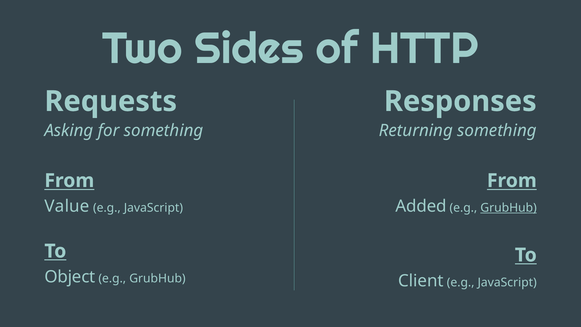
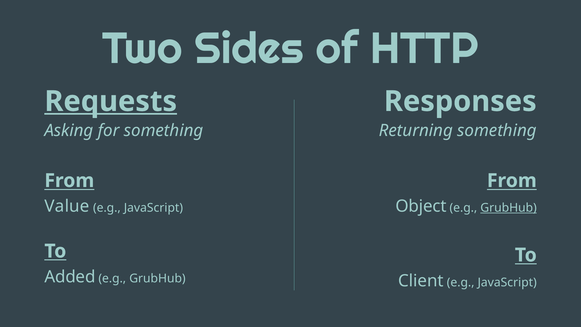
Requests underline: none -> present
Added: Added -> Object
Object: Object -> Added
